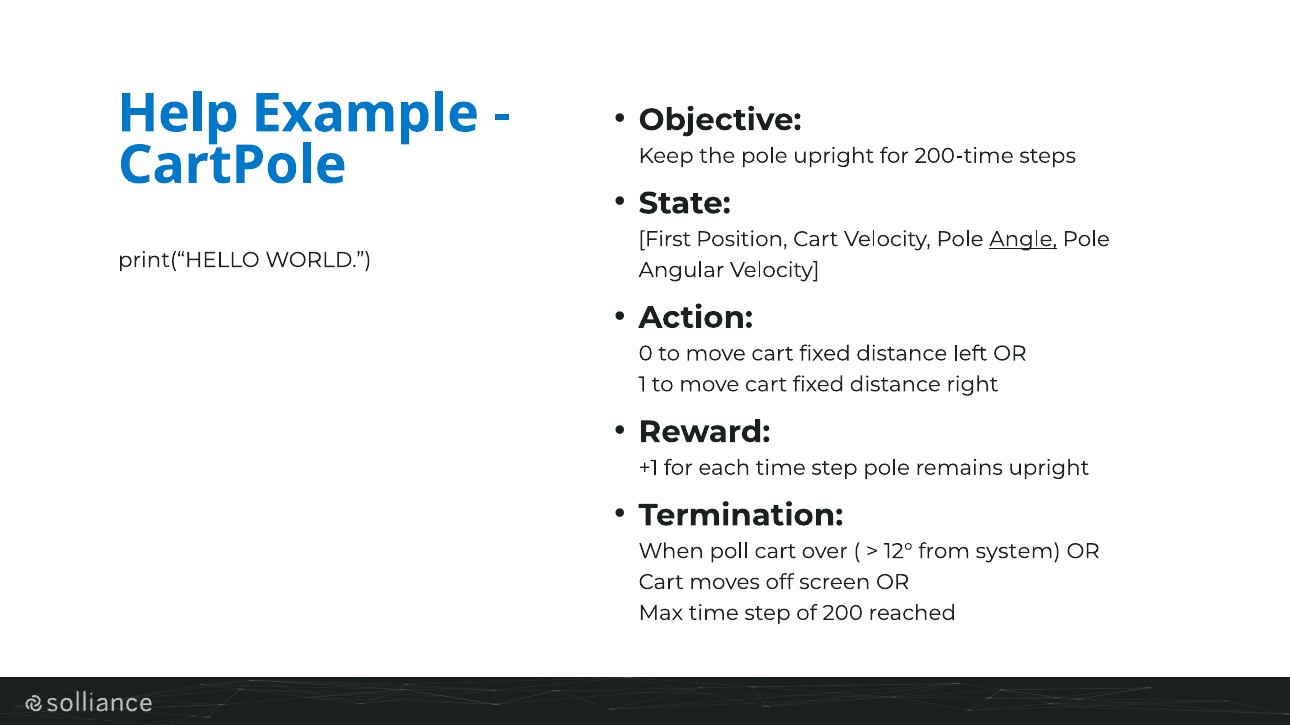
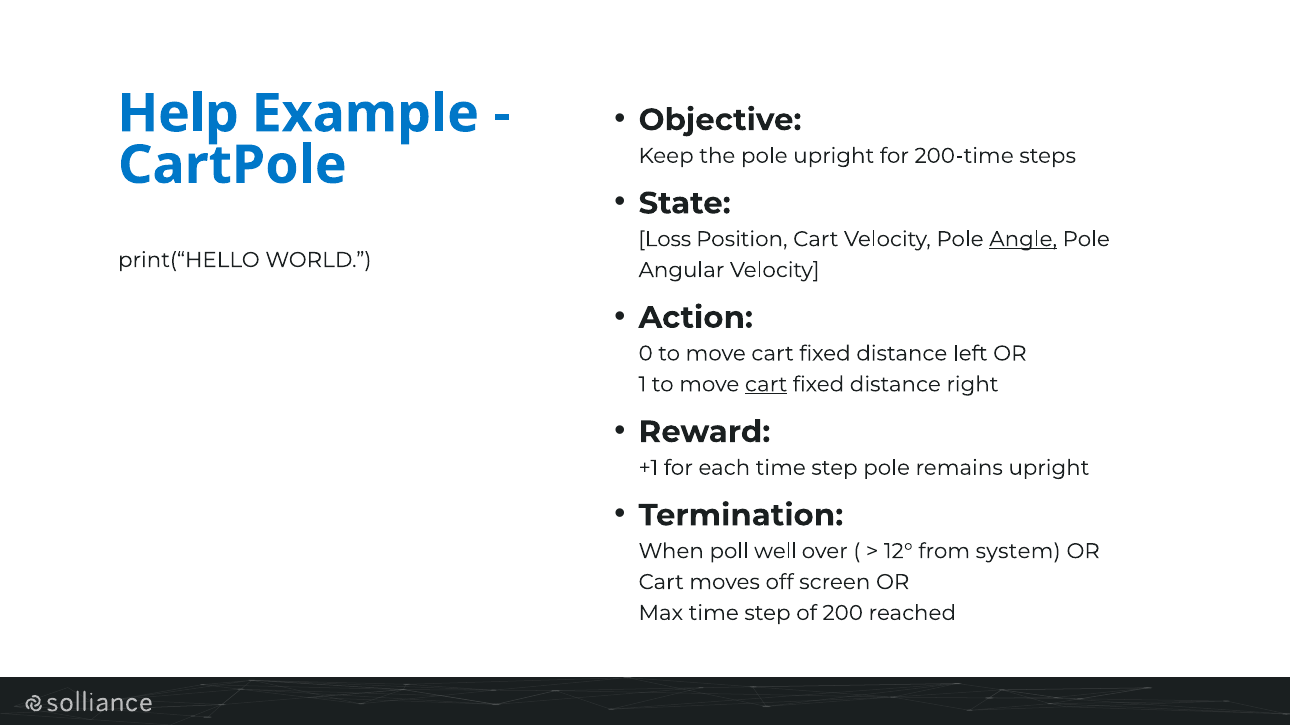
First: First -> Loss
cart at (766, 385) underline: none -> present
poll cart: cart -> well
